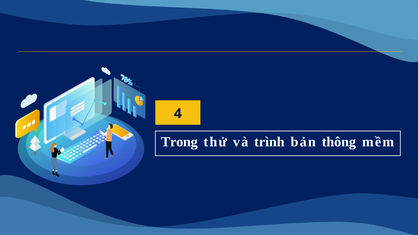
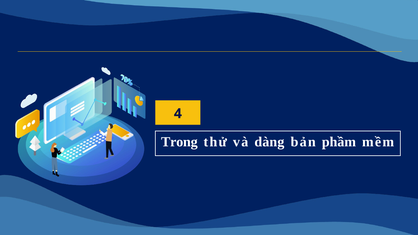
trình: trình -> dàng
thông: thông -> phầm
